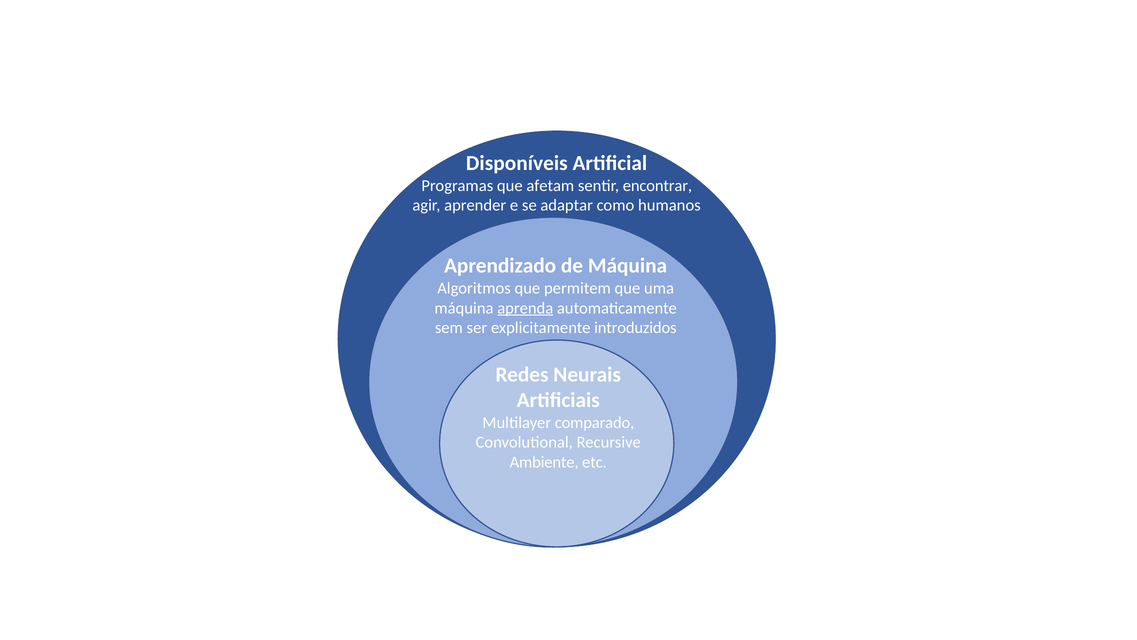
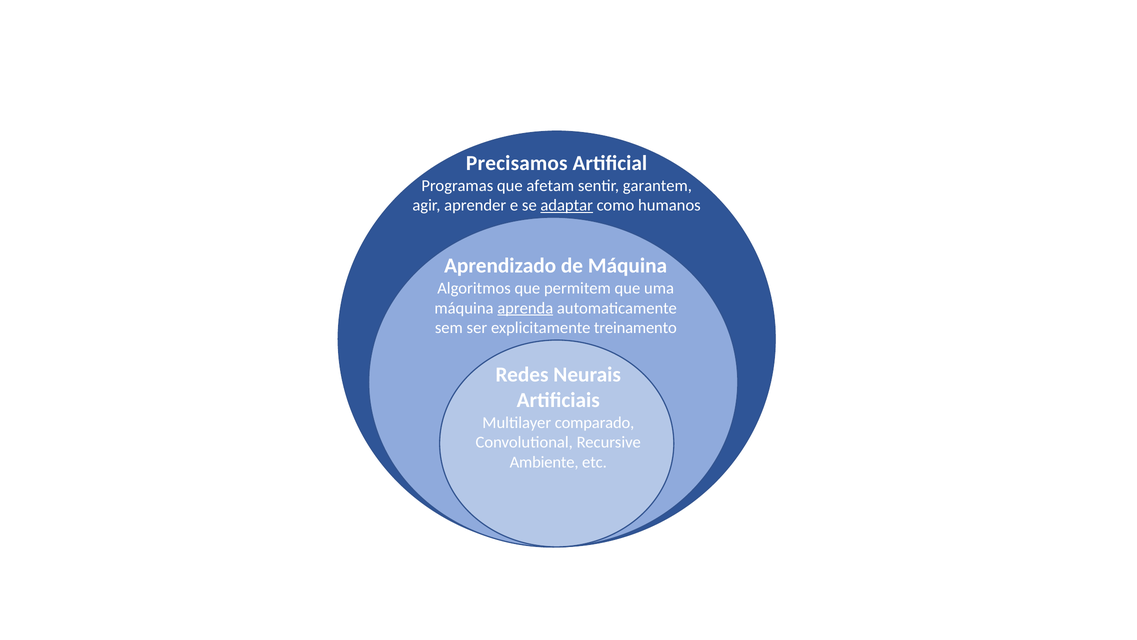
Disponíveis: Disponíveis -> Precisamos
encontrar: encontrar -> garantem
adaptar underline: none -> present
introduzidos: introduzidos -> treinamento
